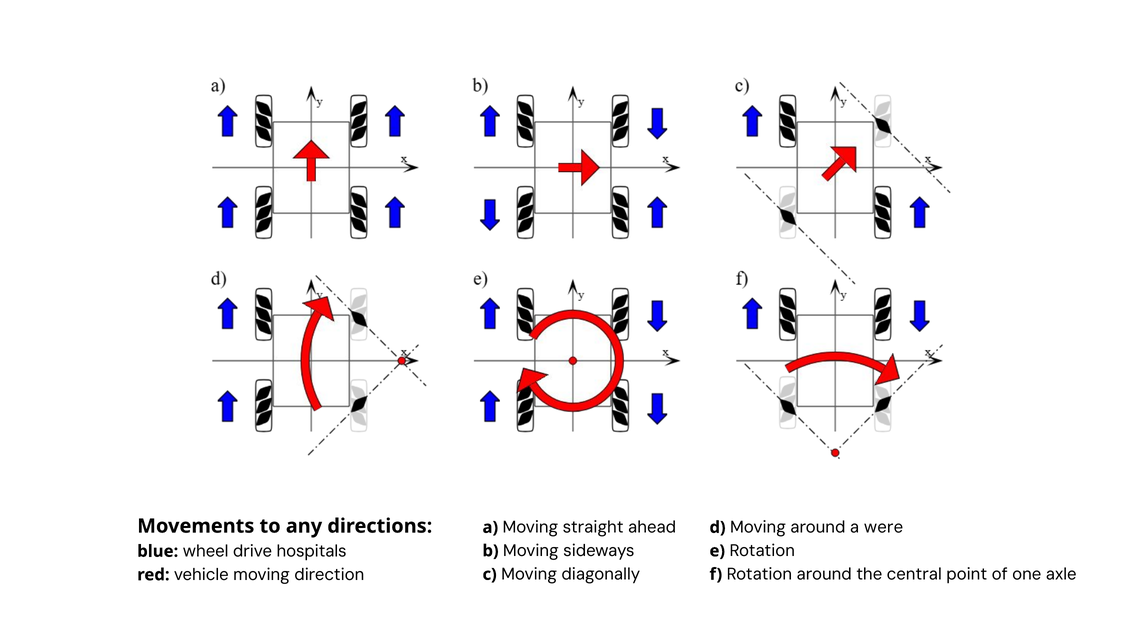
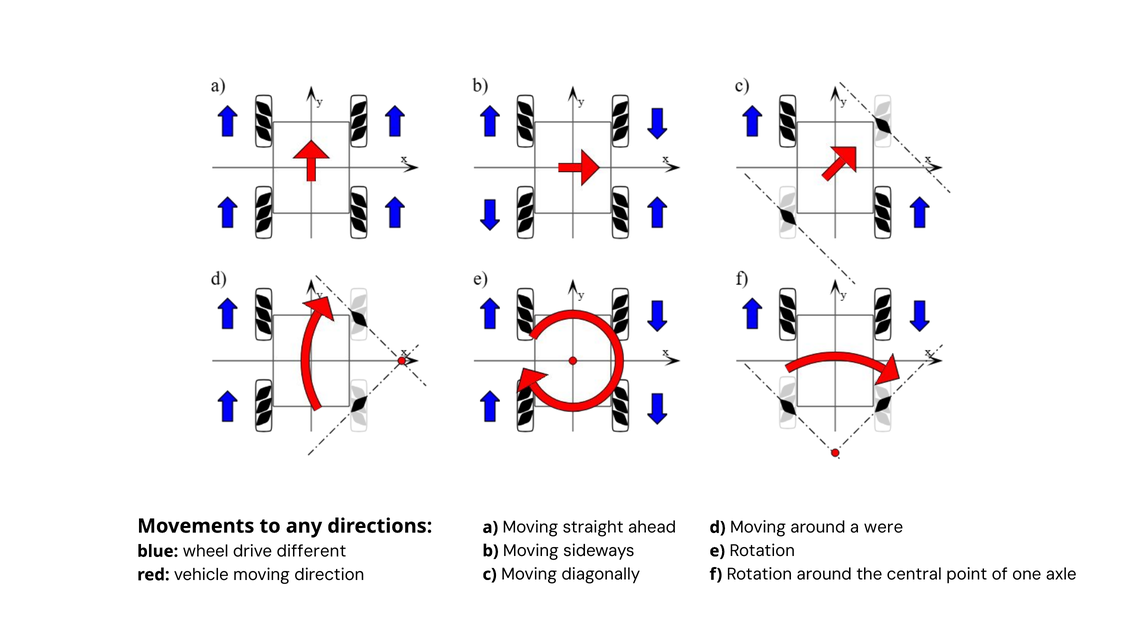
hospitals: hospitals -> different
